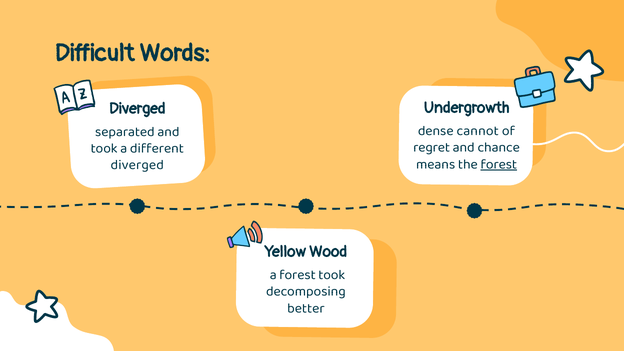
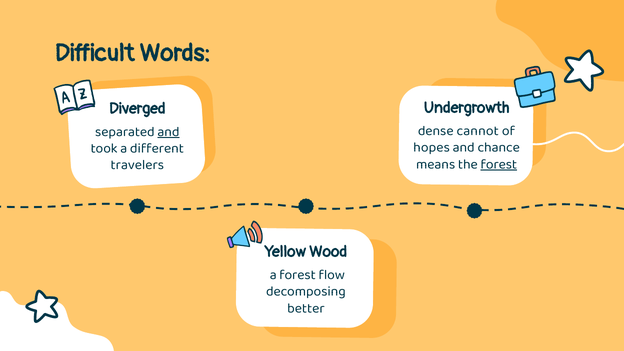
and at (168, 132) underline: none -> present
regret: regret -> hopes
diverged at (137, 165): diverged -> travelers
forest took: took -> flow
